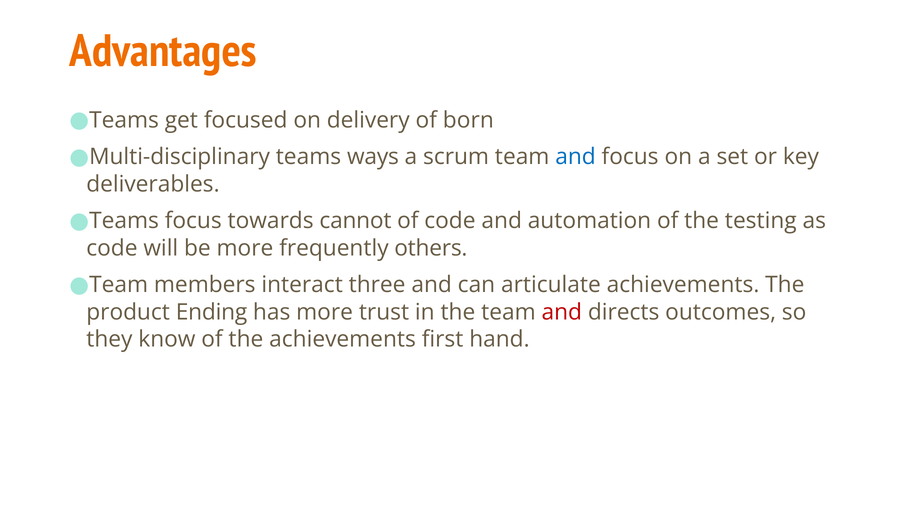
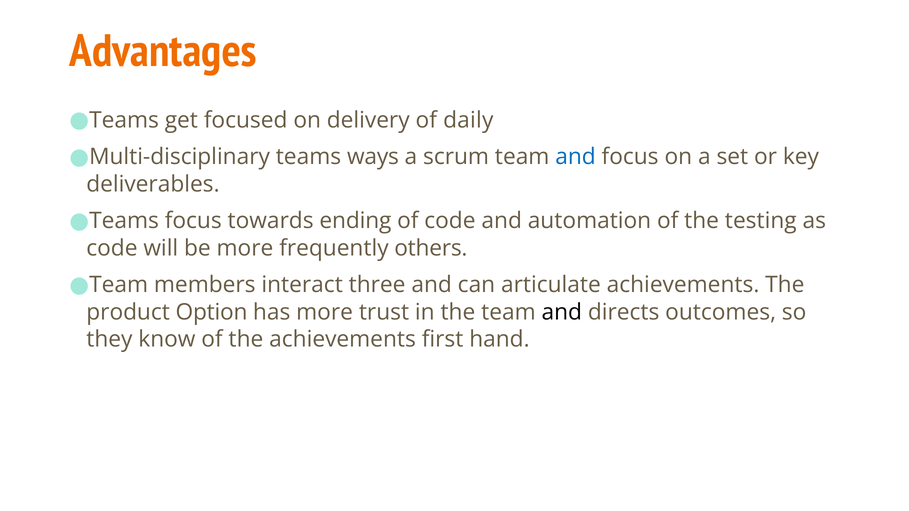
born: born -> daily
cannot: cannot -> ending
Ending: Ending -> Option
and at (562, 312) colour: red -> black
